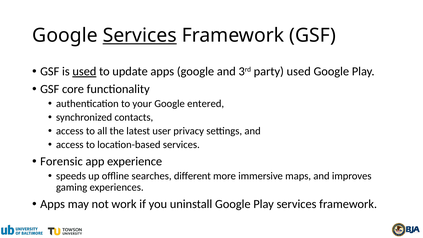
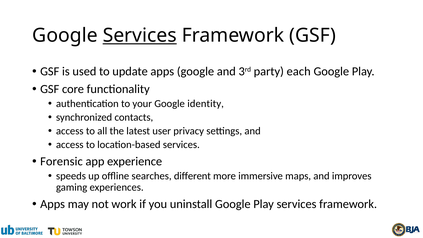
used at (84, 71) underline: present -> none
party used: used -> each
entered: entered -> identity
